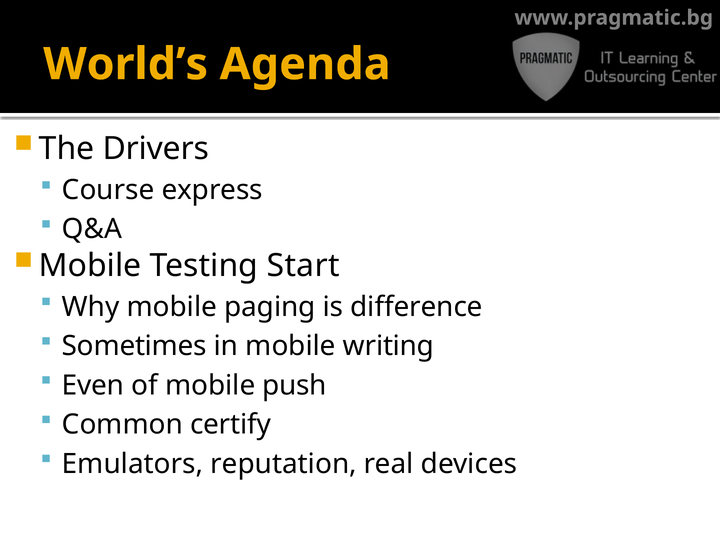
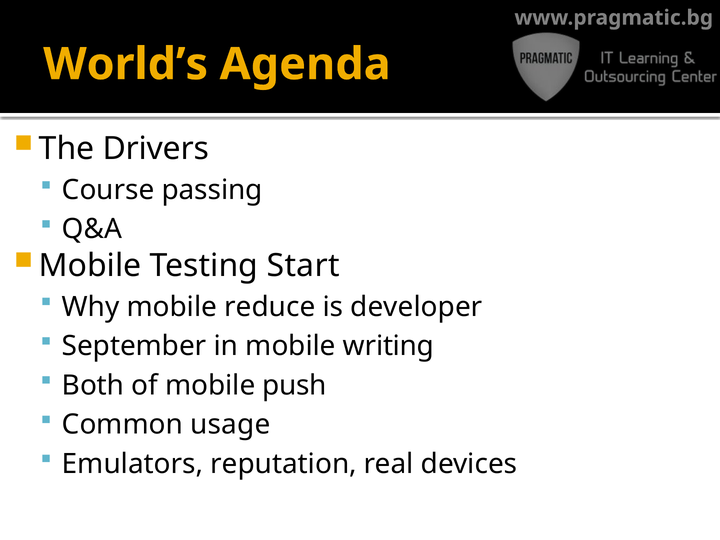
express: express -> passing
paging: paging -> reduce
difference: difference -> developer
Sometimes: Sometimes -> September
Even: Even -> Both
certify: certify -> usage
